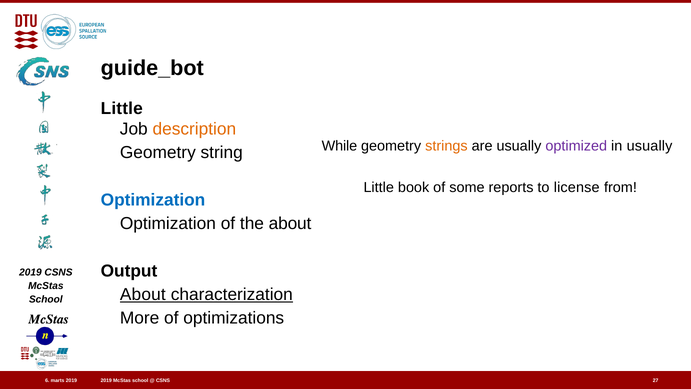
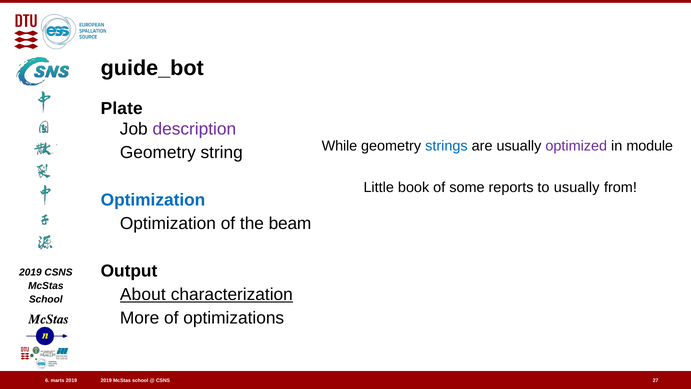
Little at (122, 108): Little -> Plate
description colour: orange -> purple
strings colour: orange -> blue
in usually: usually -> module
to license: license -> usually
the about: about -> beam
